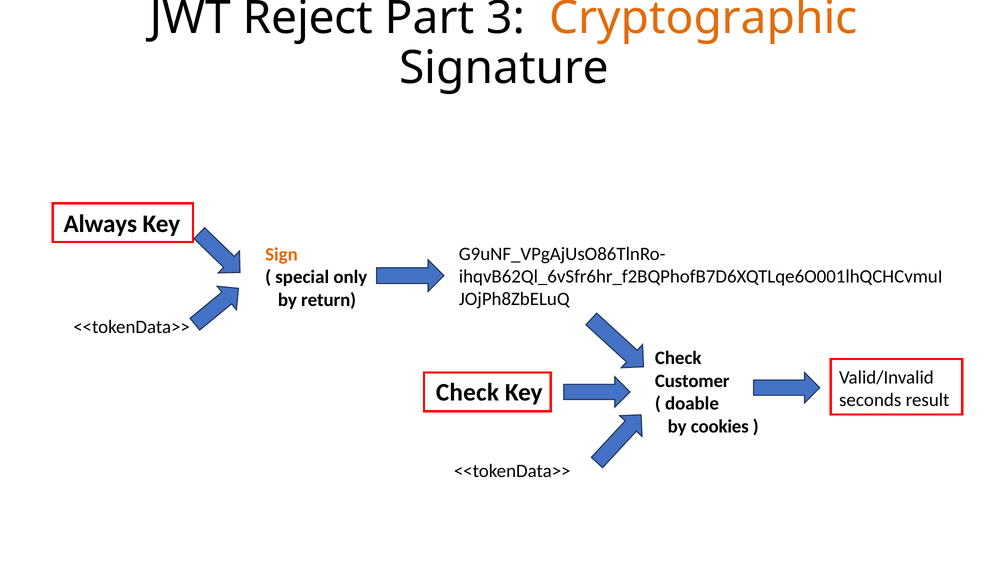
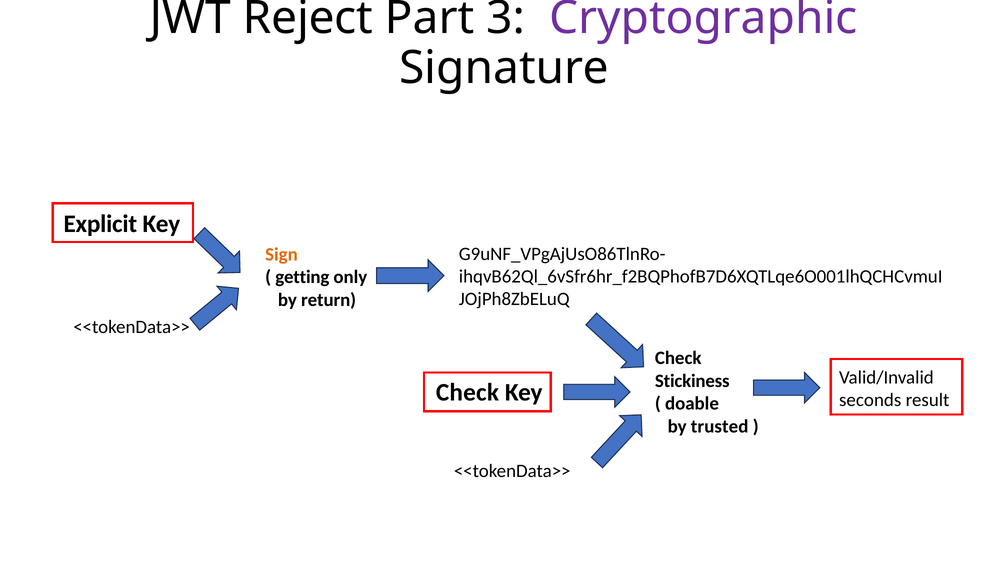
Cryptographic colour: orange -> purple
Always: Always -> Explicit
special: special -> getting
Customer: Customer -> Stickiness
cookies: cookies -> trusted
